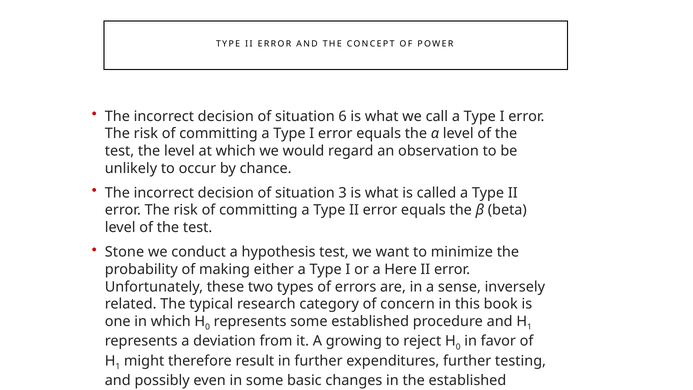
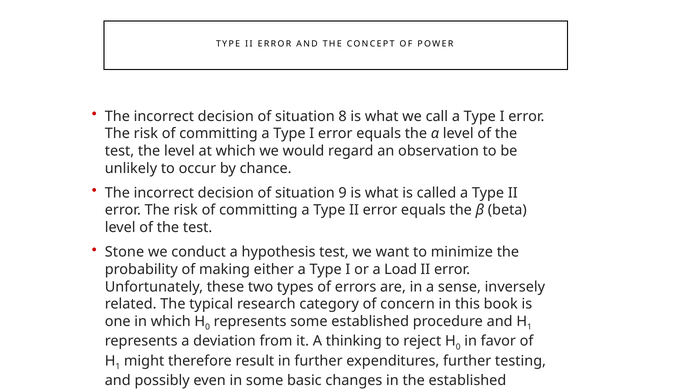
6: 6 -> 8
3: 3 -> 9
Here: Here -> Load
growing: growing -> thinking
